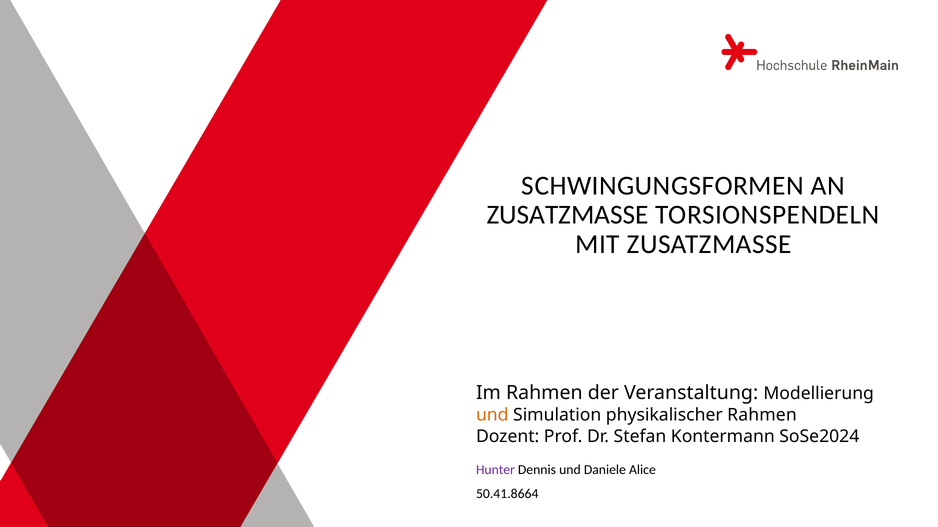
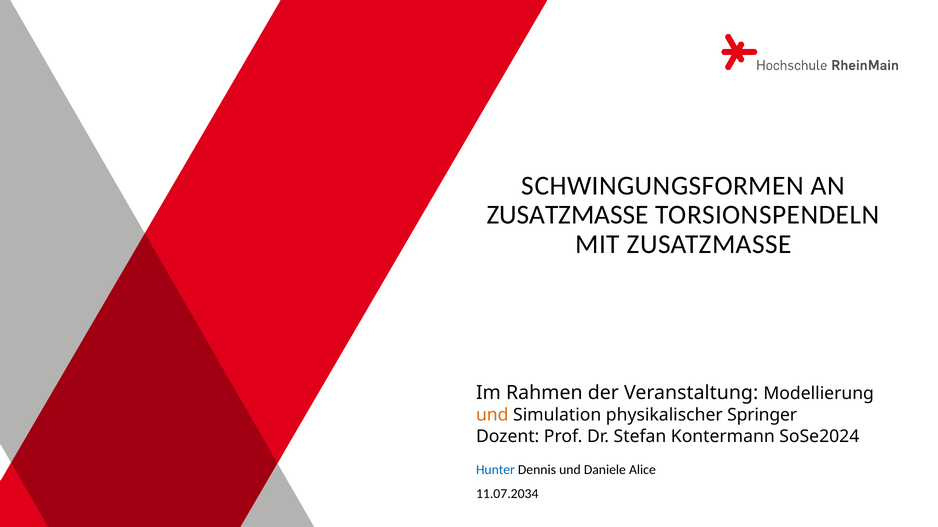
physikalischer Rahmen: Rahmen -> Springer
Hunter colour: purple -> blue
50.41.8664: 50.41.8664 -> 11.07.2034
